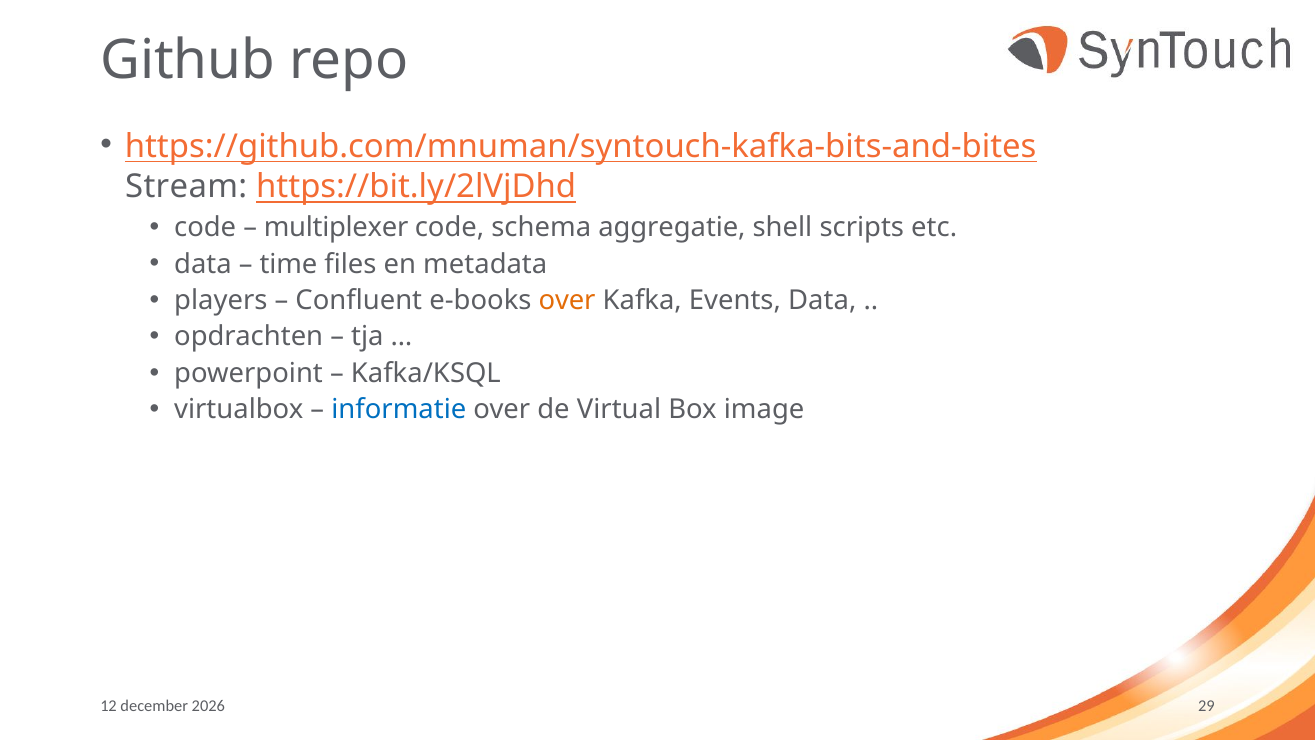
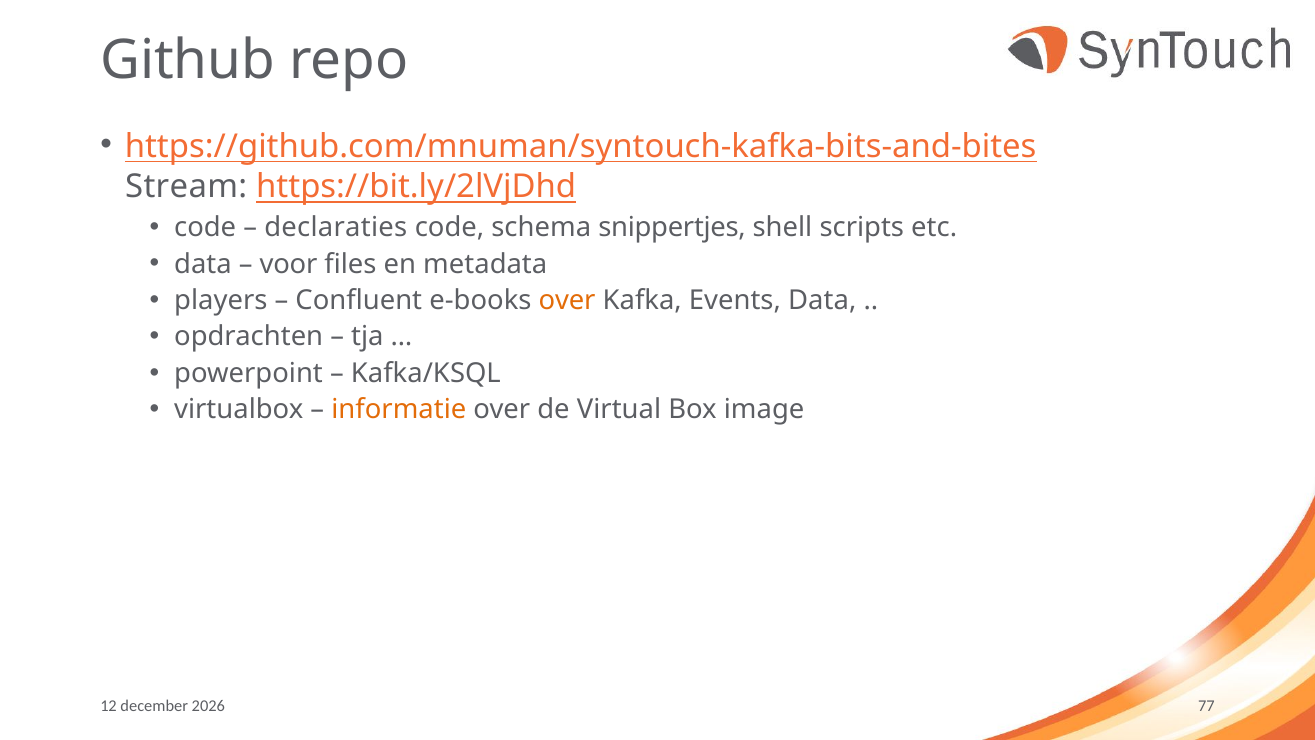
multiplexer: multiplexer -> declaraties
aggregatie: aggregatie -> snippertjes
time: time -> voor
informatie colour: blue -> orange
29: 29 -> 77
